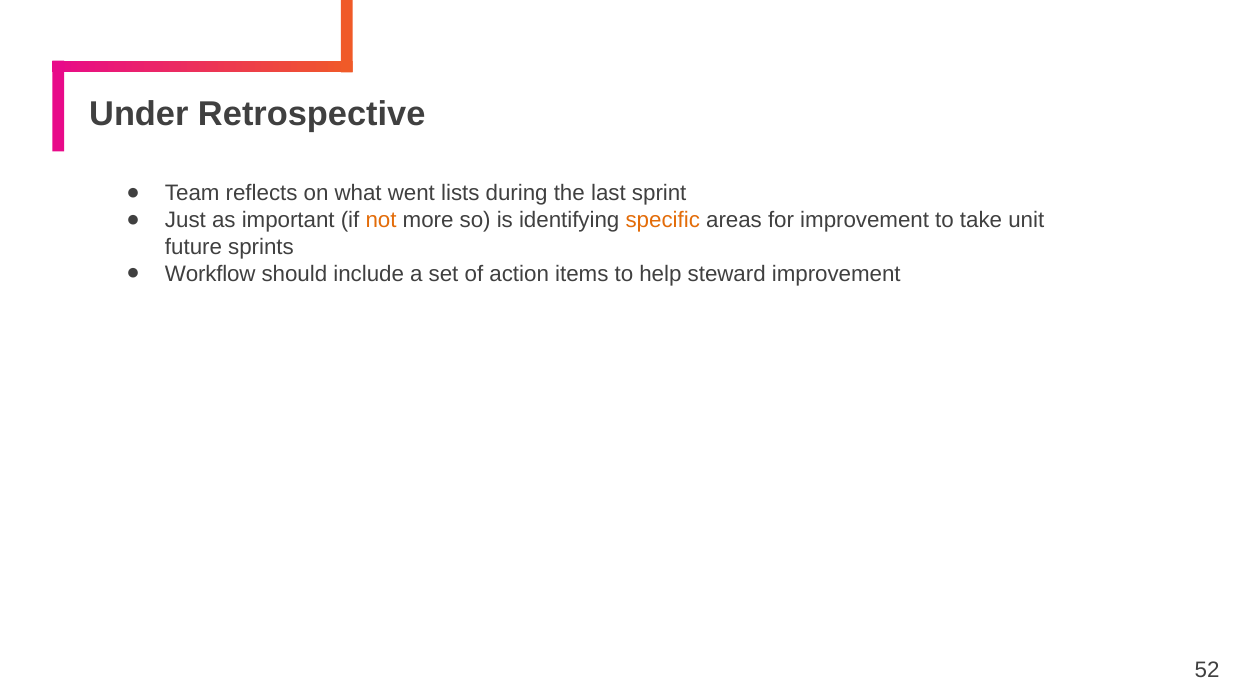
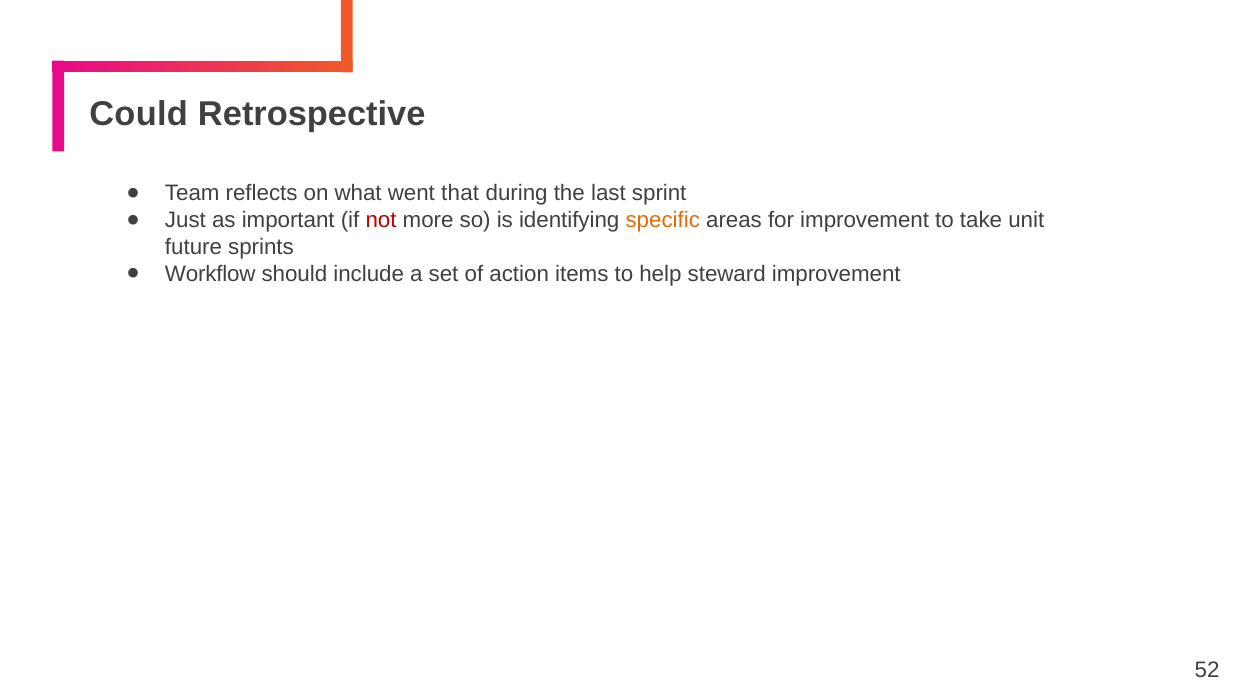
Under: Under -> Could
lists: lists -> that
not colour: orange -> red
